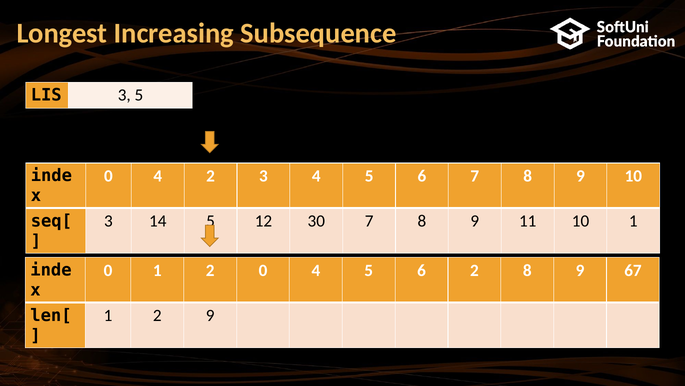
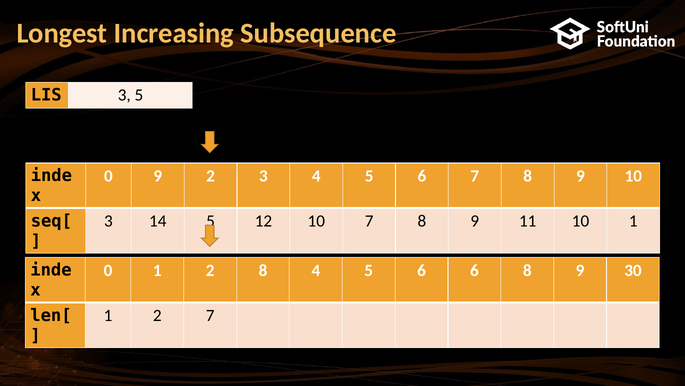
4 at (158, 176): 4 -> 9
12 30: 30 -> 10
2 0: 0 -> 8
6 2: 2 -> 6
67: 67 -> 30
2 9: 9 -> 7
